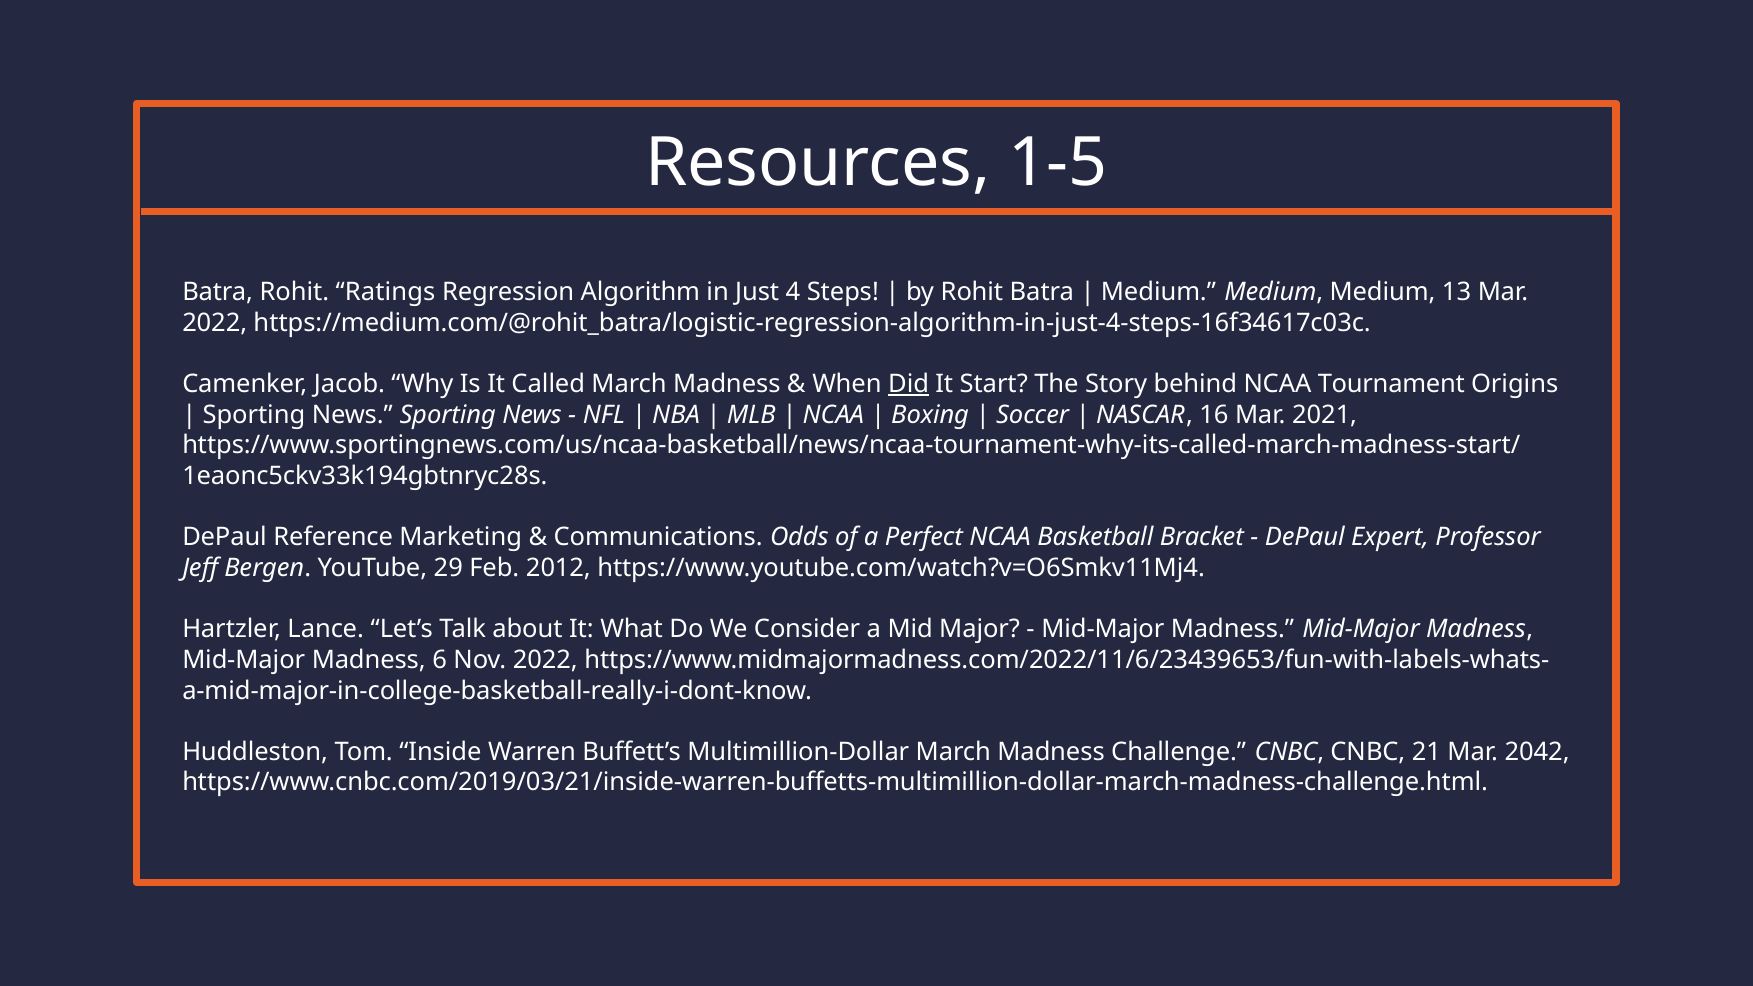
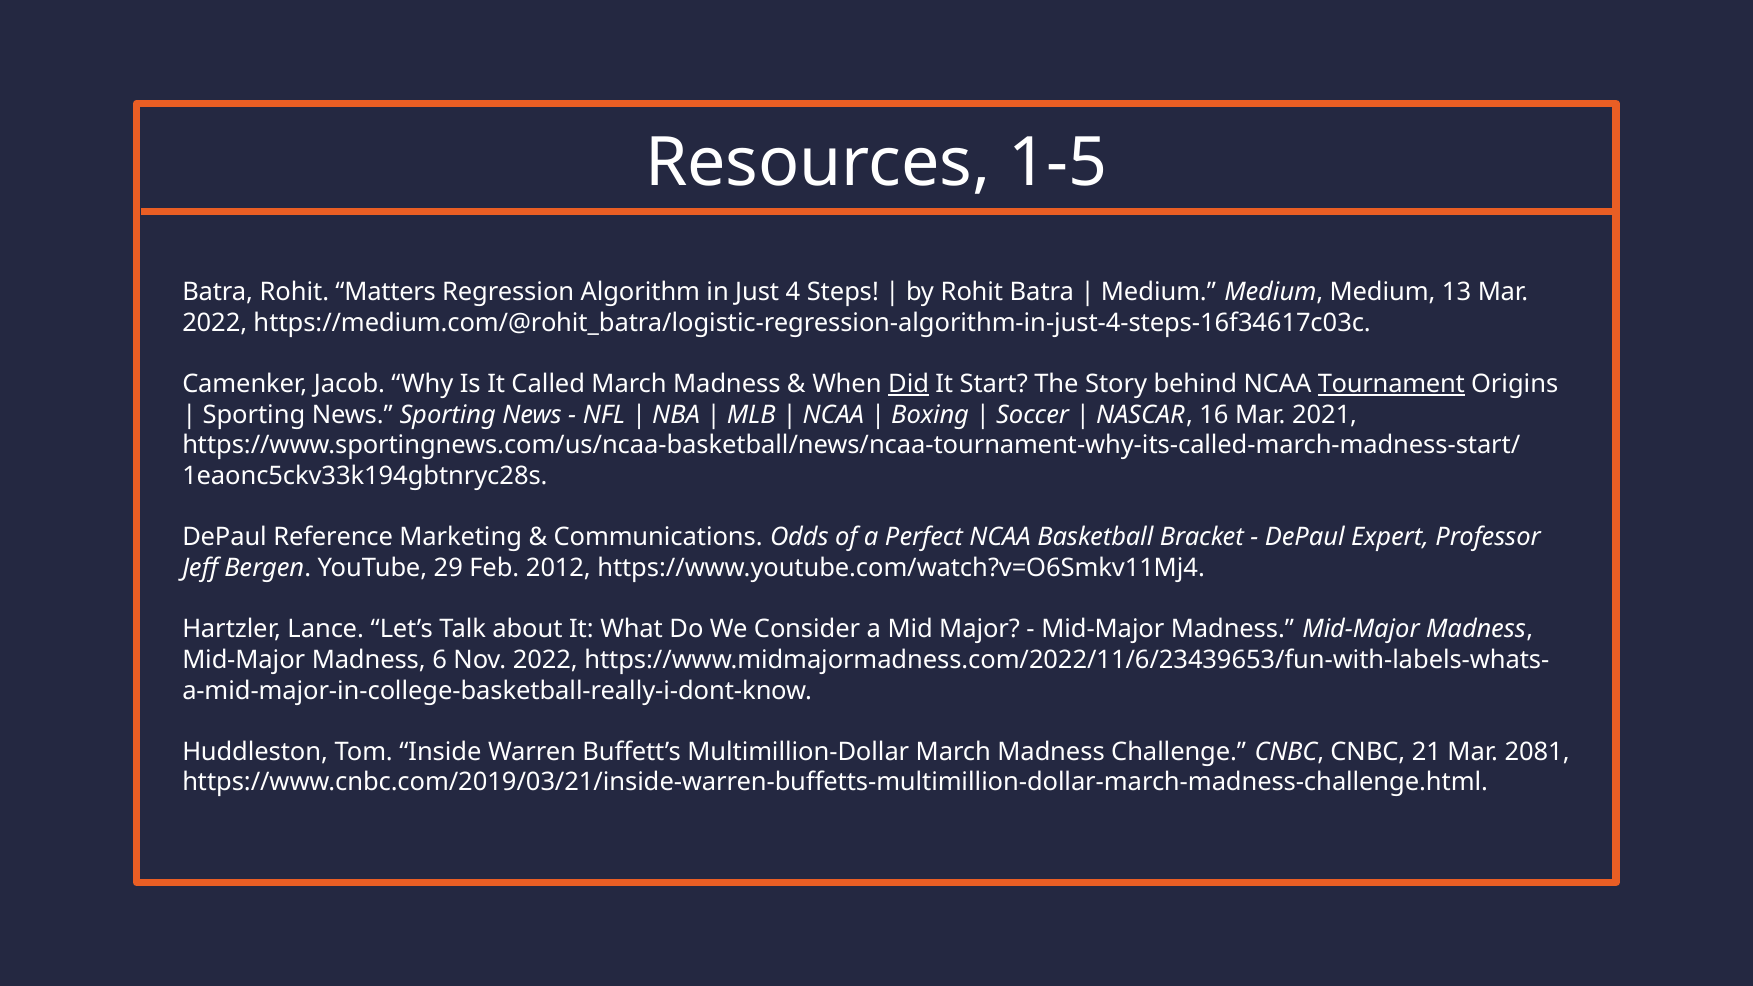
Ratings: Ratings -> Matters
Tournament underline: none -> present
2042: 2042 -> 2081
